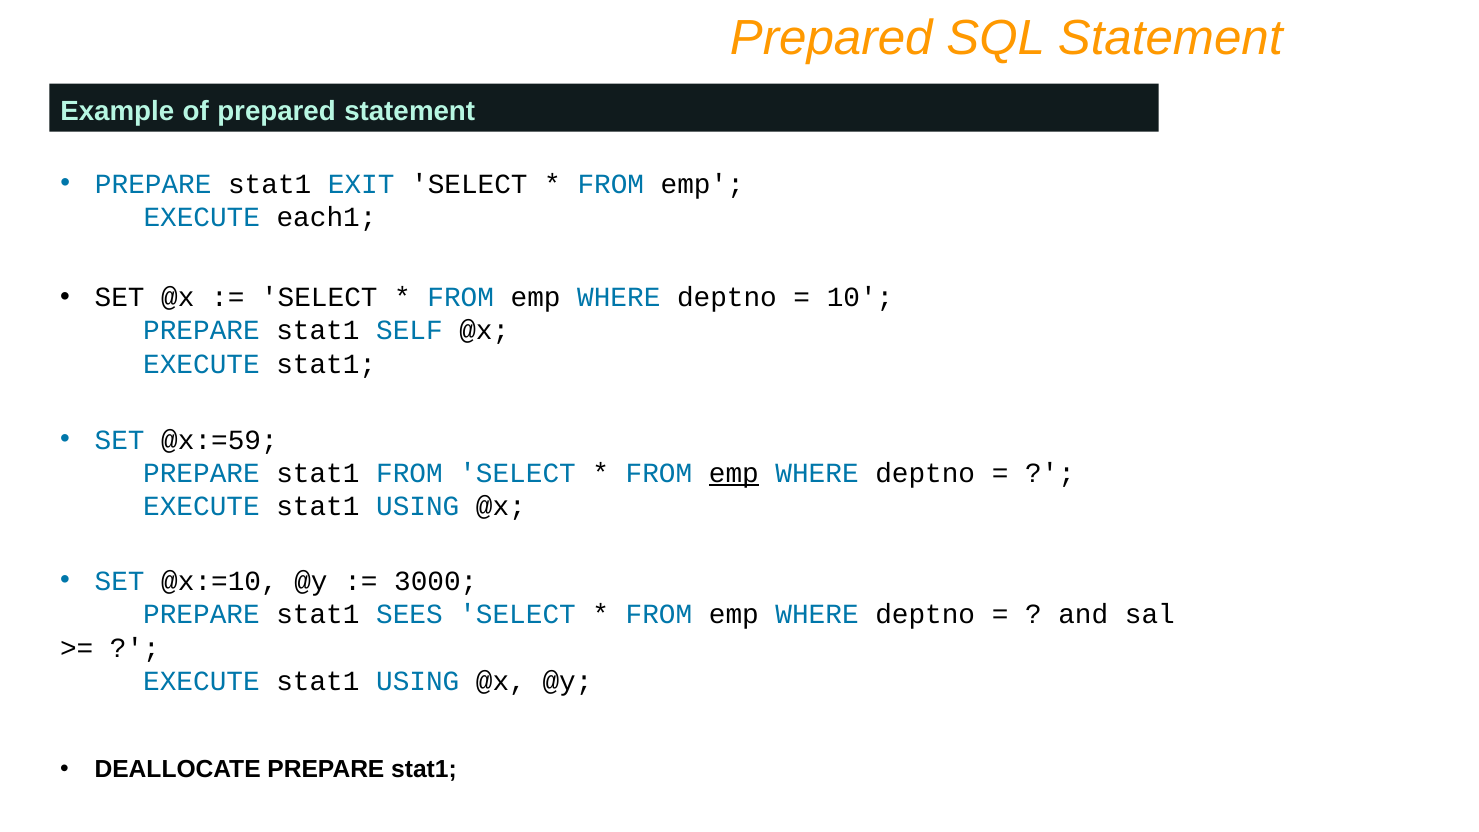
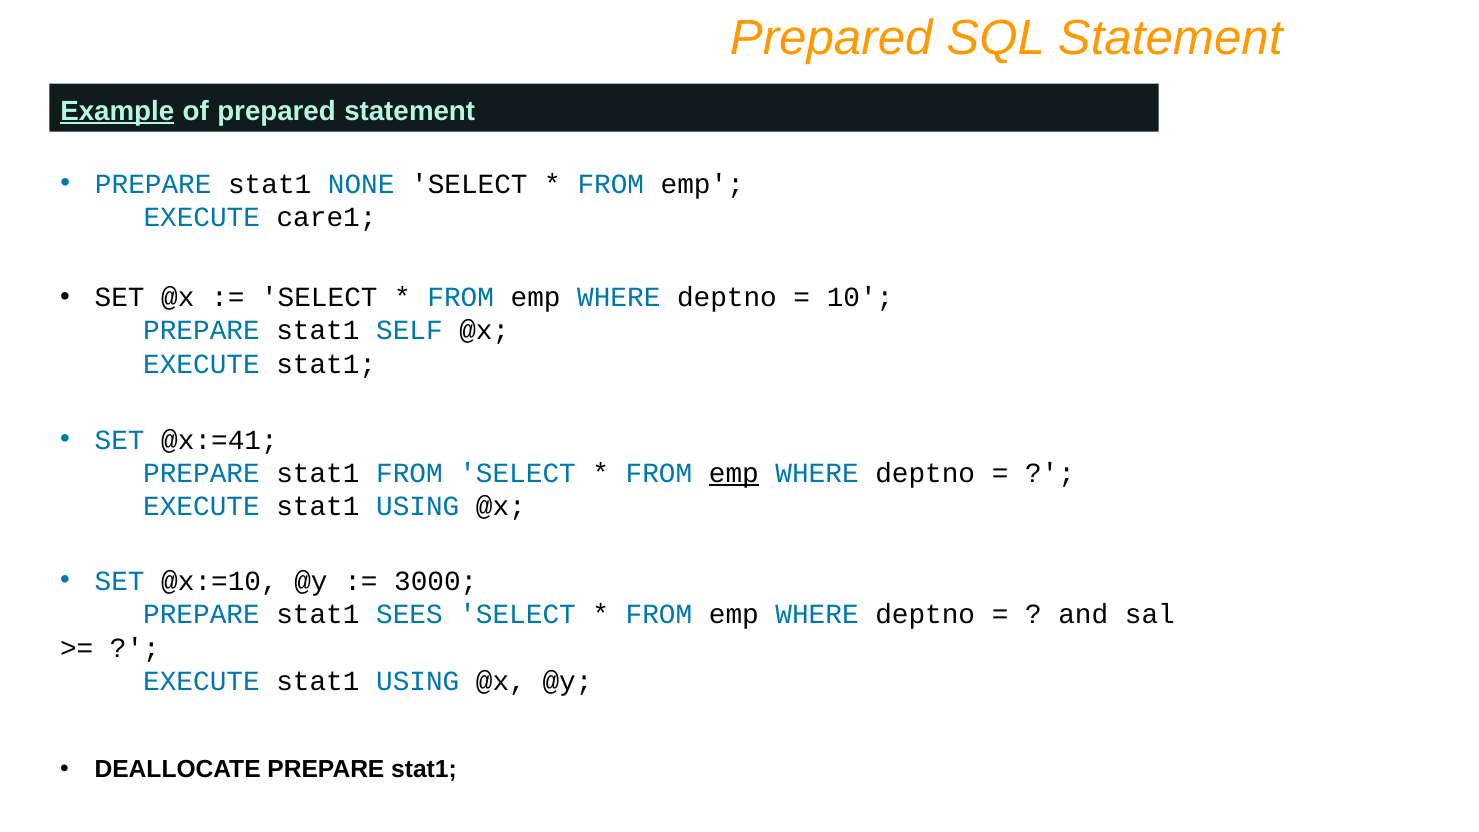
Example underline: none -> present
EXIT: EXIT -> NONE
each1: each1 -> care1
@x:=59: @x:=59 -> @x:=41
